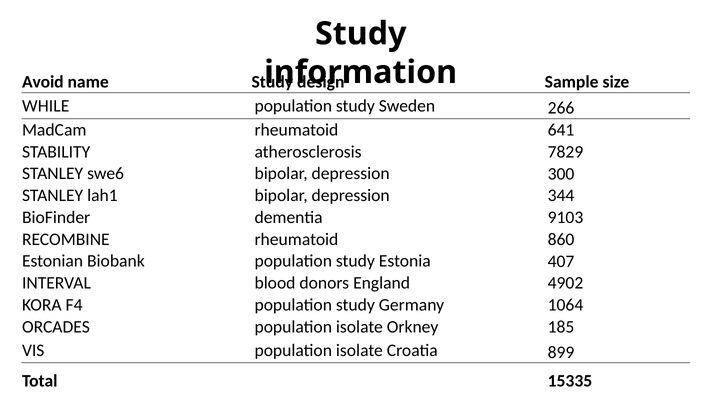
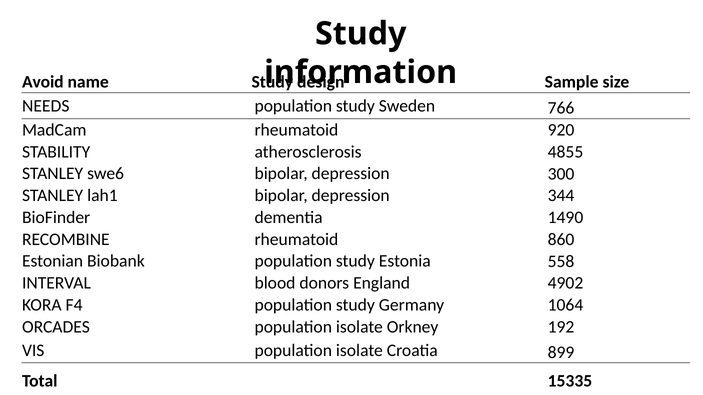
WHILE: WHILE -> NEEDS
266: 266 -> 766
641: 641 -> 920
7829: 7829 -> 4855
9103: 9103 -> 1490
407: 407 -> 558
185: 185 -> 192
